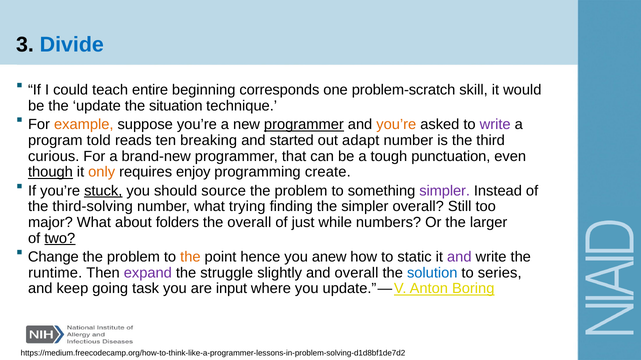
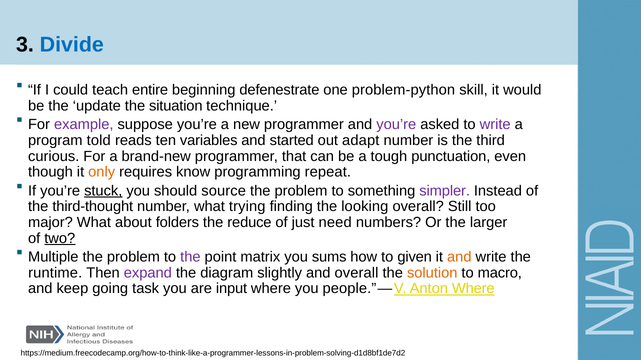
corresponds: corresponds -> defenestrate
problem-scratch: problem-scratch -> problem-python
example colour: orange -> purple
programmer at (304, 125) underline: present -> none
you’re at (396, 125) colour: orange -> purple
breaking: breaking -> variables
though underline: present -> none
enjoy: enjoy -> know
create: create -> repeat
third-solving: third-solving -> third-thought
the simpler: simpler -> looking
the overall: overall -> reduce
while: while -> need
Change: Change -> Multiple
the at (190, 257) colour: orange -> purple
hence: hence -> matrix
anew: anew -> sums
static: static -> given
and at (459, 257) colour: purple -> orange
struggle: struggle -> diagram
solution colour: blue -> orange
series: series -> macro
you update: update -> people
Anton Boring: Boring -> Where
